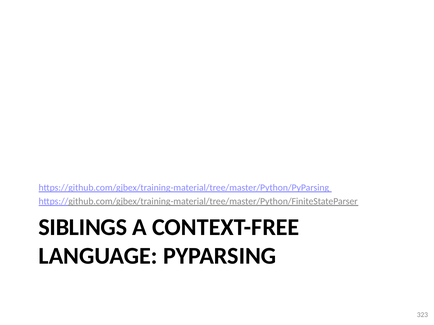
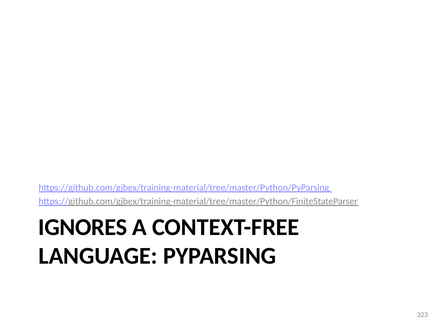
SIBLINGS: SIBLINGS -> IGNORES
